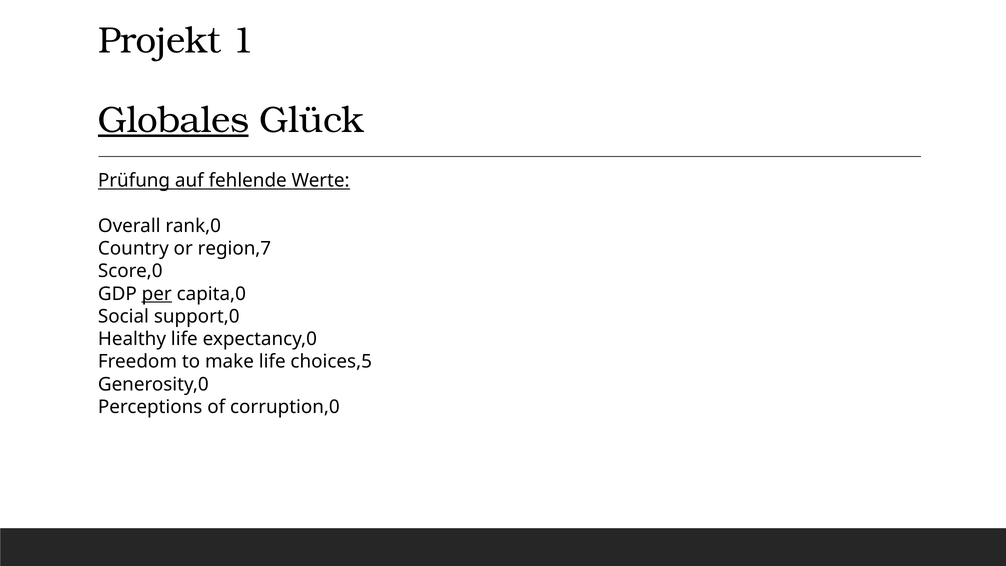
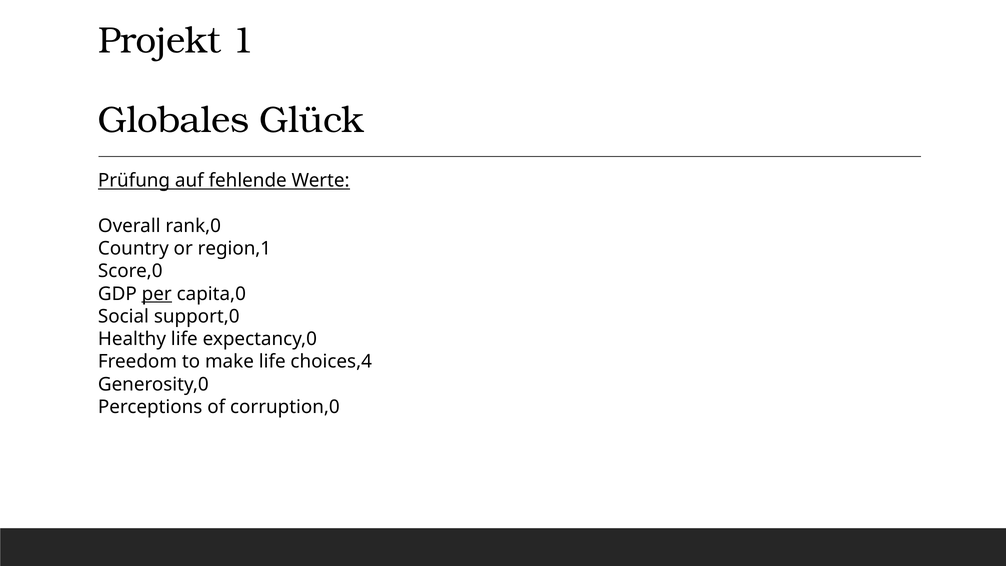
Globales underline: present -> none
region,7: region,7 -> region,1
choices,5: choices,5 -> choices,4
